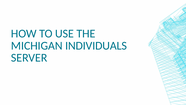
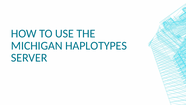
INDIVIDUALS: INDIVIDUALS -> HAPLOTYPES
